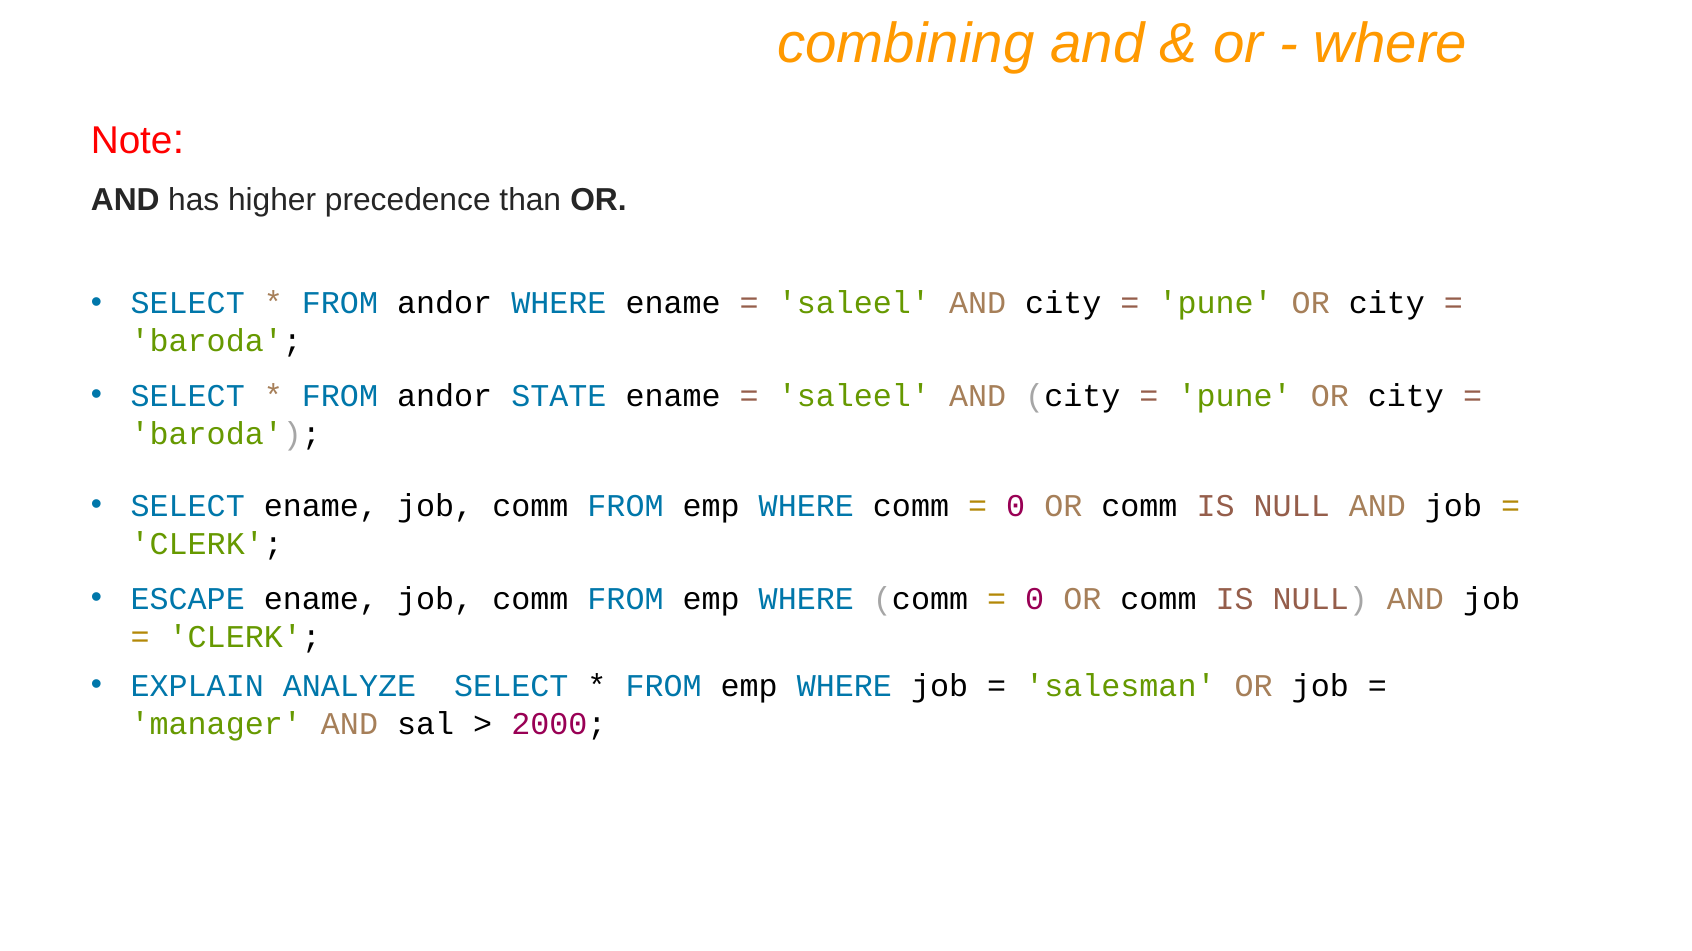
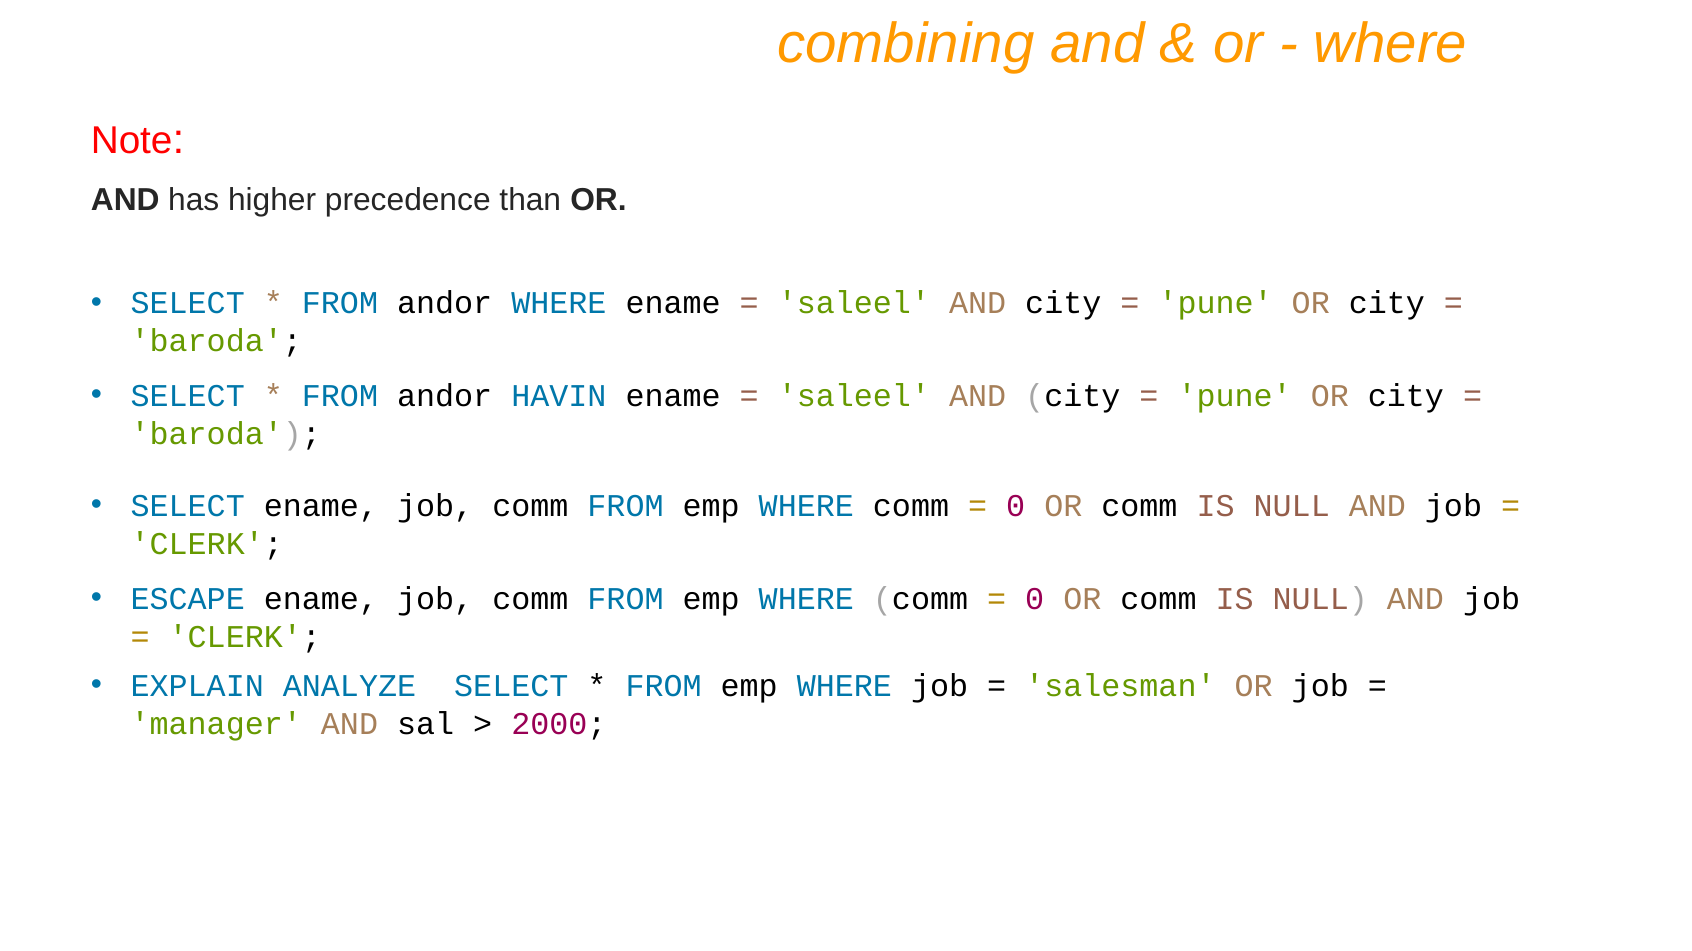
STATE: STATE -> HAVIN
